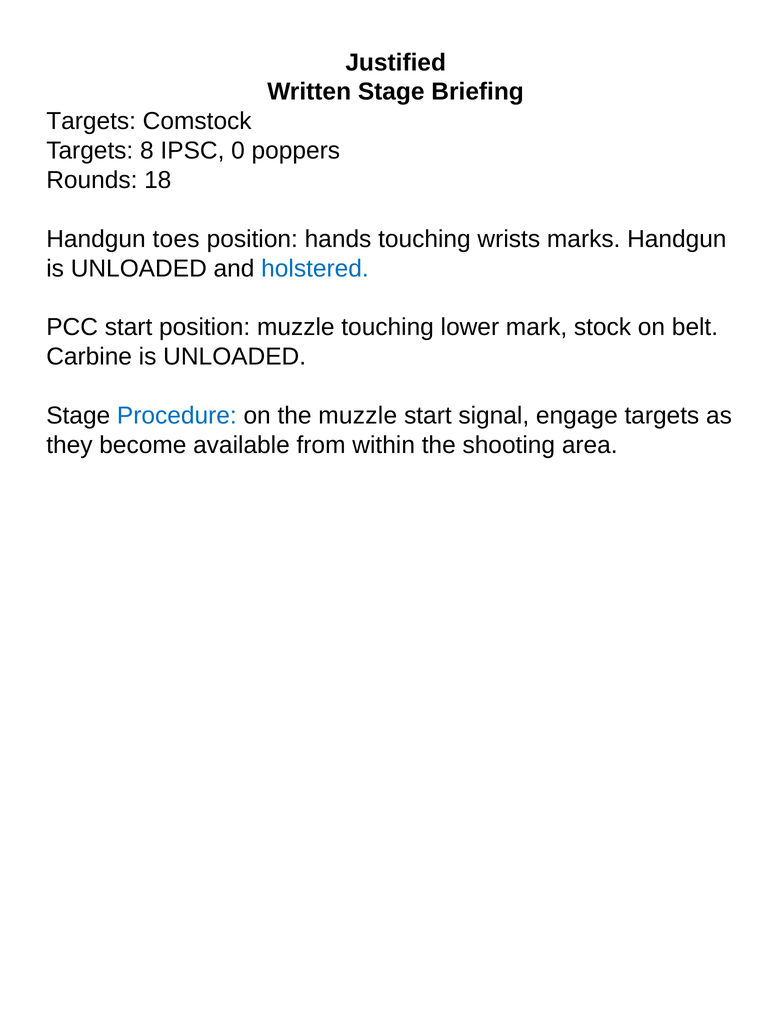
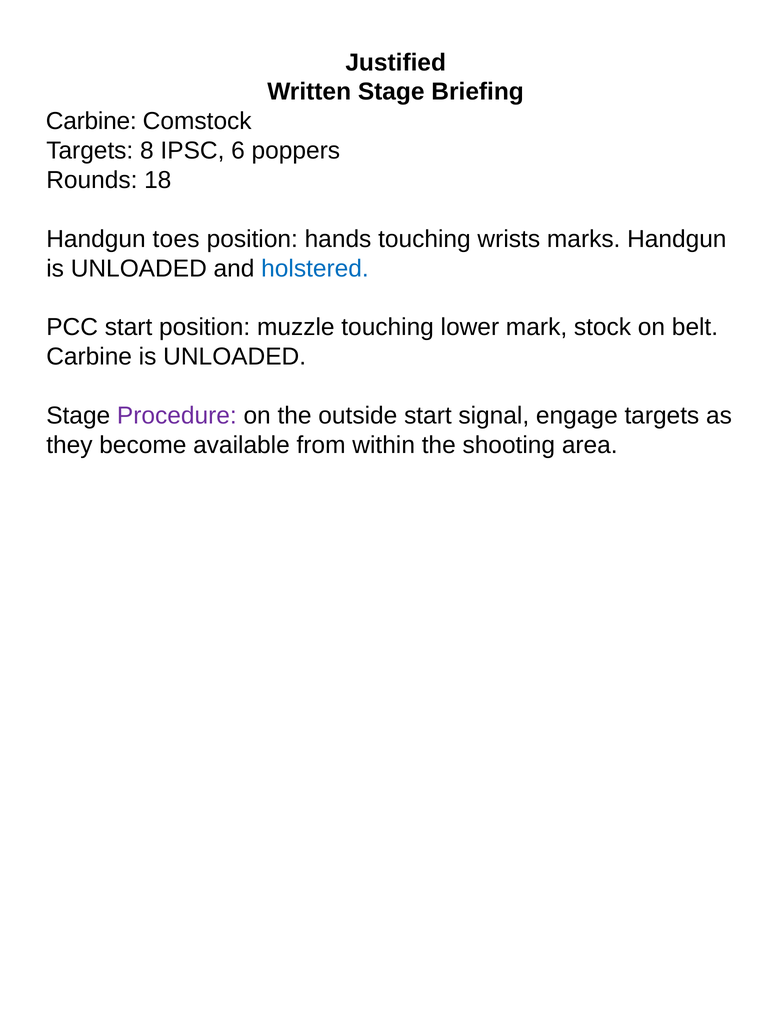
Targets at (91, 121): Targets -> Carbine
0: 0 -> 6
Procedure colour: blue -> purple
the muzzle: muzzle -> outside
